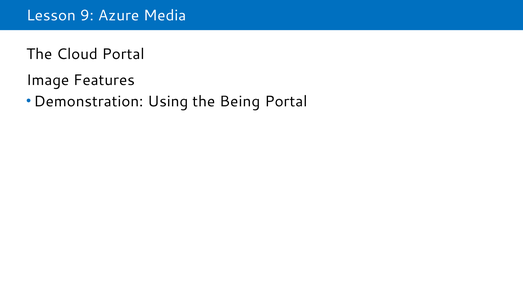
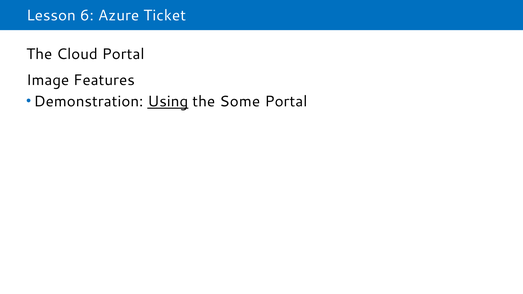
9: 9 -> 6
Media: Media -> Ticket
Using underline: none -> present
Being: Being -> Some
